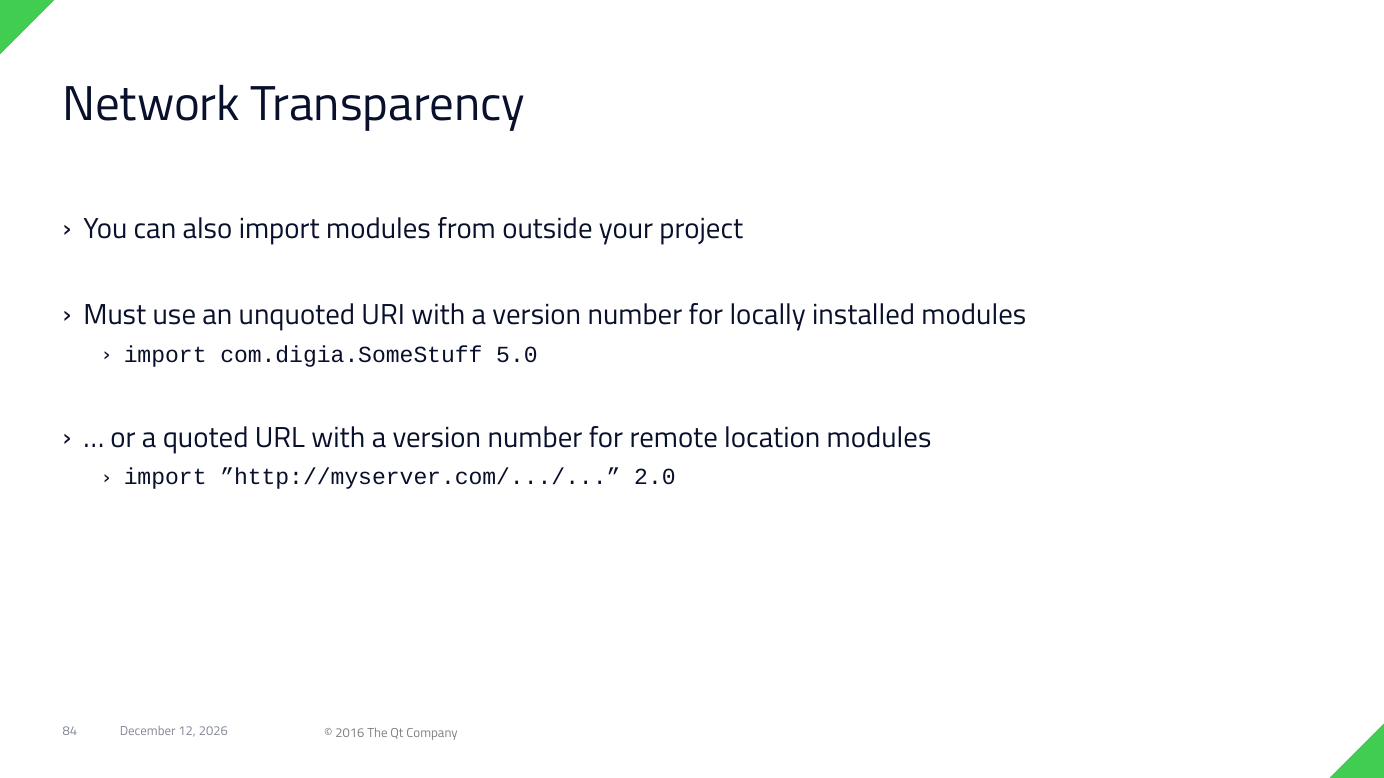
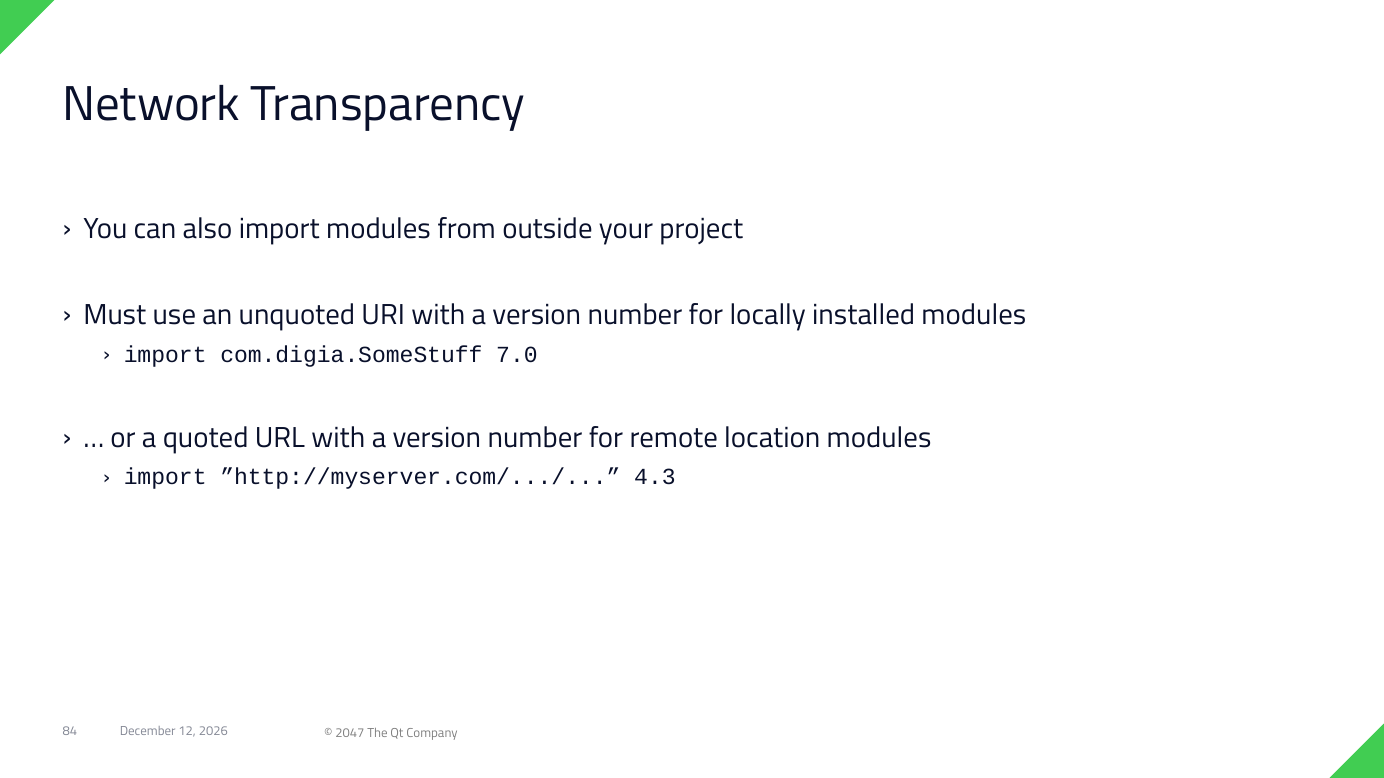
5.0: 5.0 -> 7.0
2.0: 2.0 -> 4.3
2016: 2016 -> 2047
